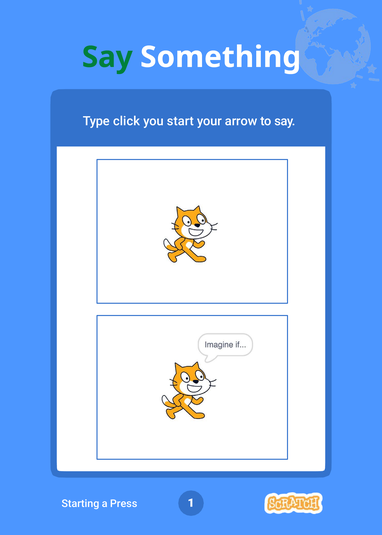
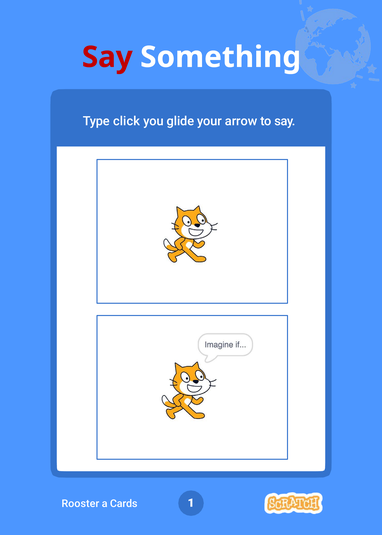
Say at (107, 57) colour: green -> red
start: start -> glide
Starting: Starting -> Rooster
Press: Press -> Cards
